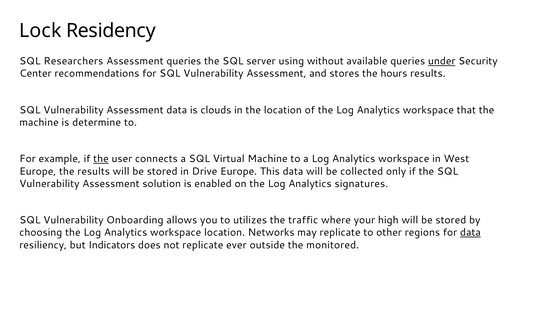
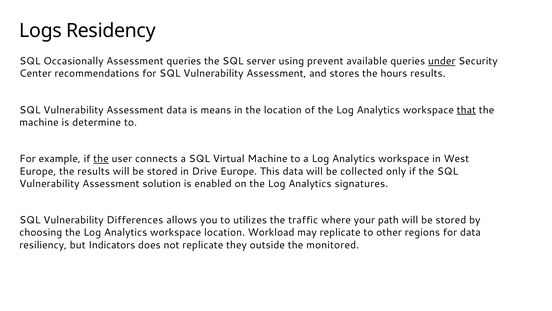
Lock: Lock -> Logs
Researchers: Researchers -> Occasionally
without: without -> prevent
clouds: clouds -> means
that underline: none -> present
Onboarding: Onboarding -> Differences
high: high -> path
Networks: Networks -> Workload
data at (470, 232) underline: present -> none
ever: ever -> they
